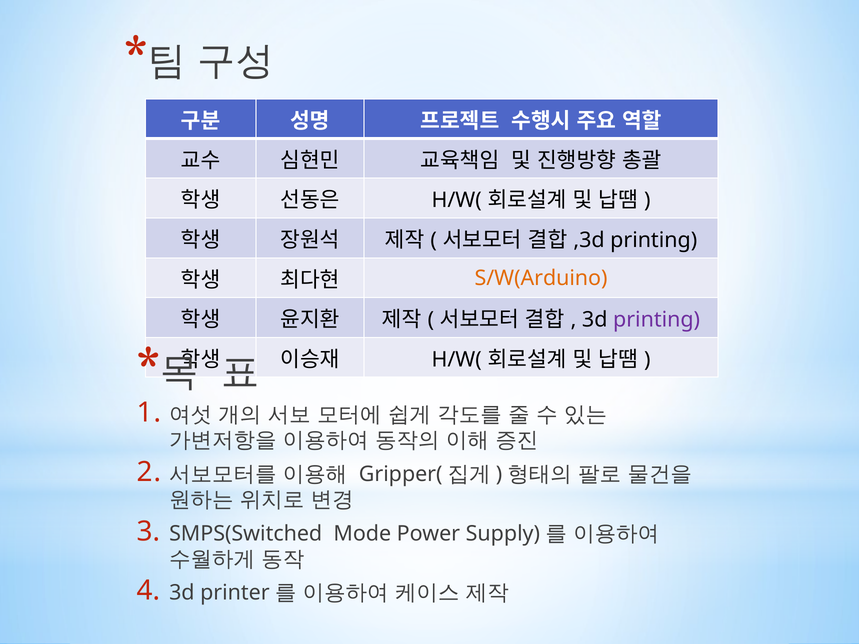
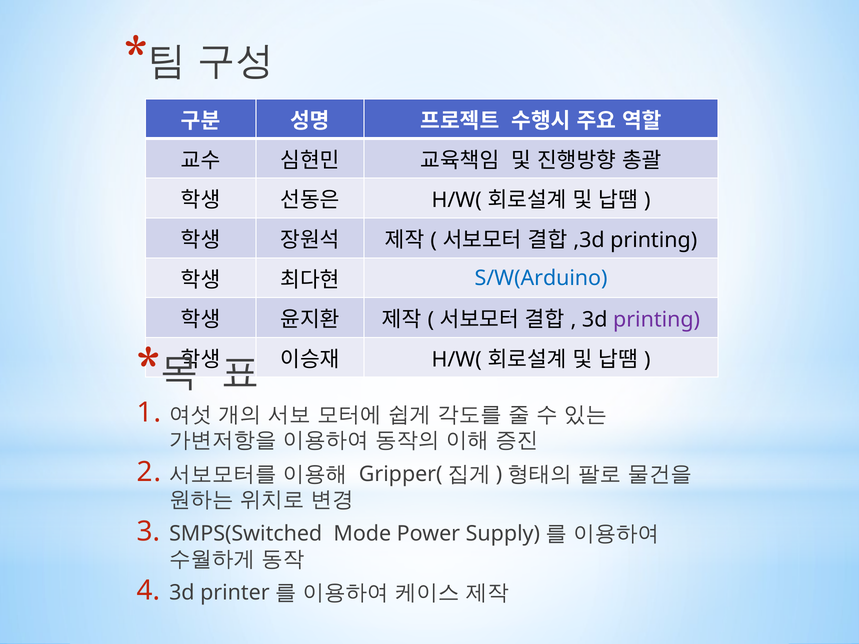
S/W(Arduino colour: orange -> blue
